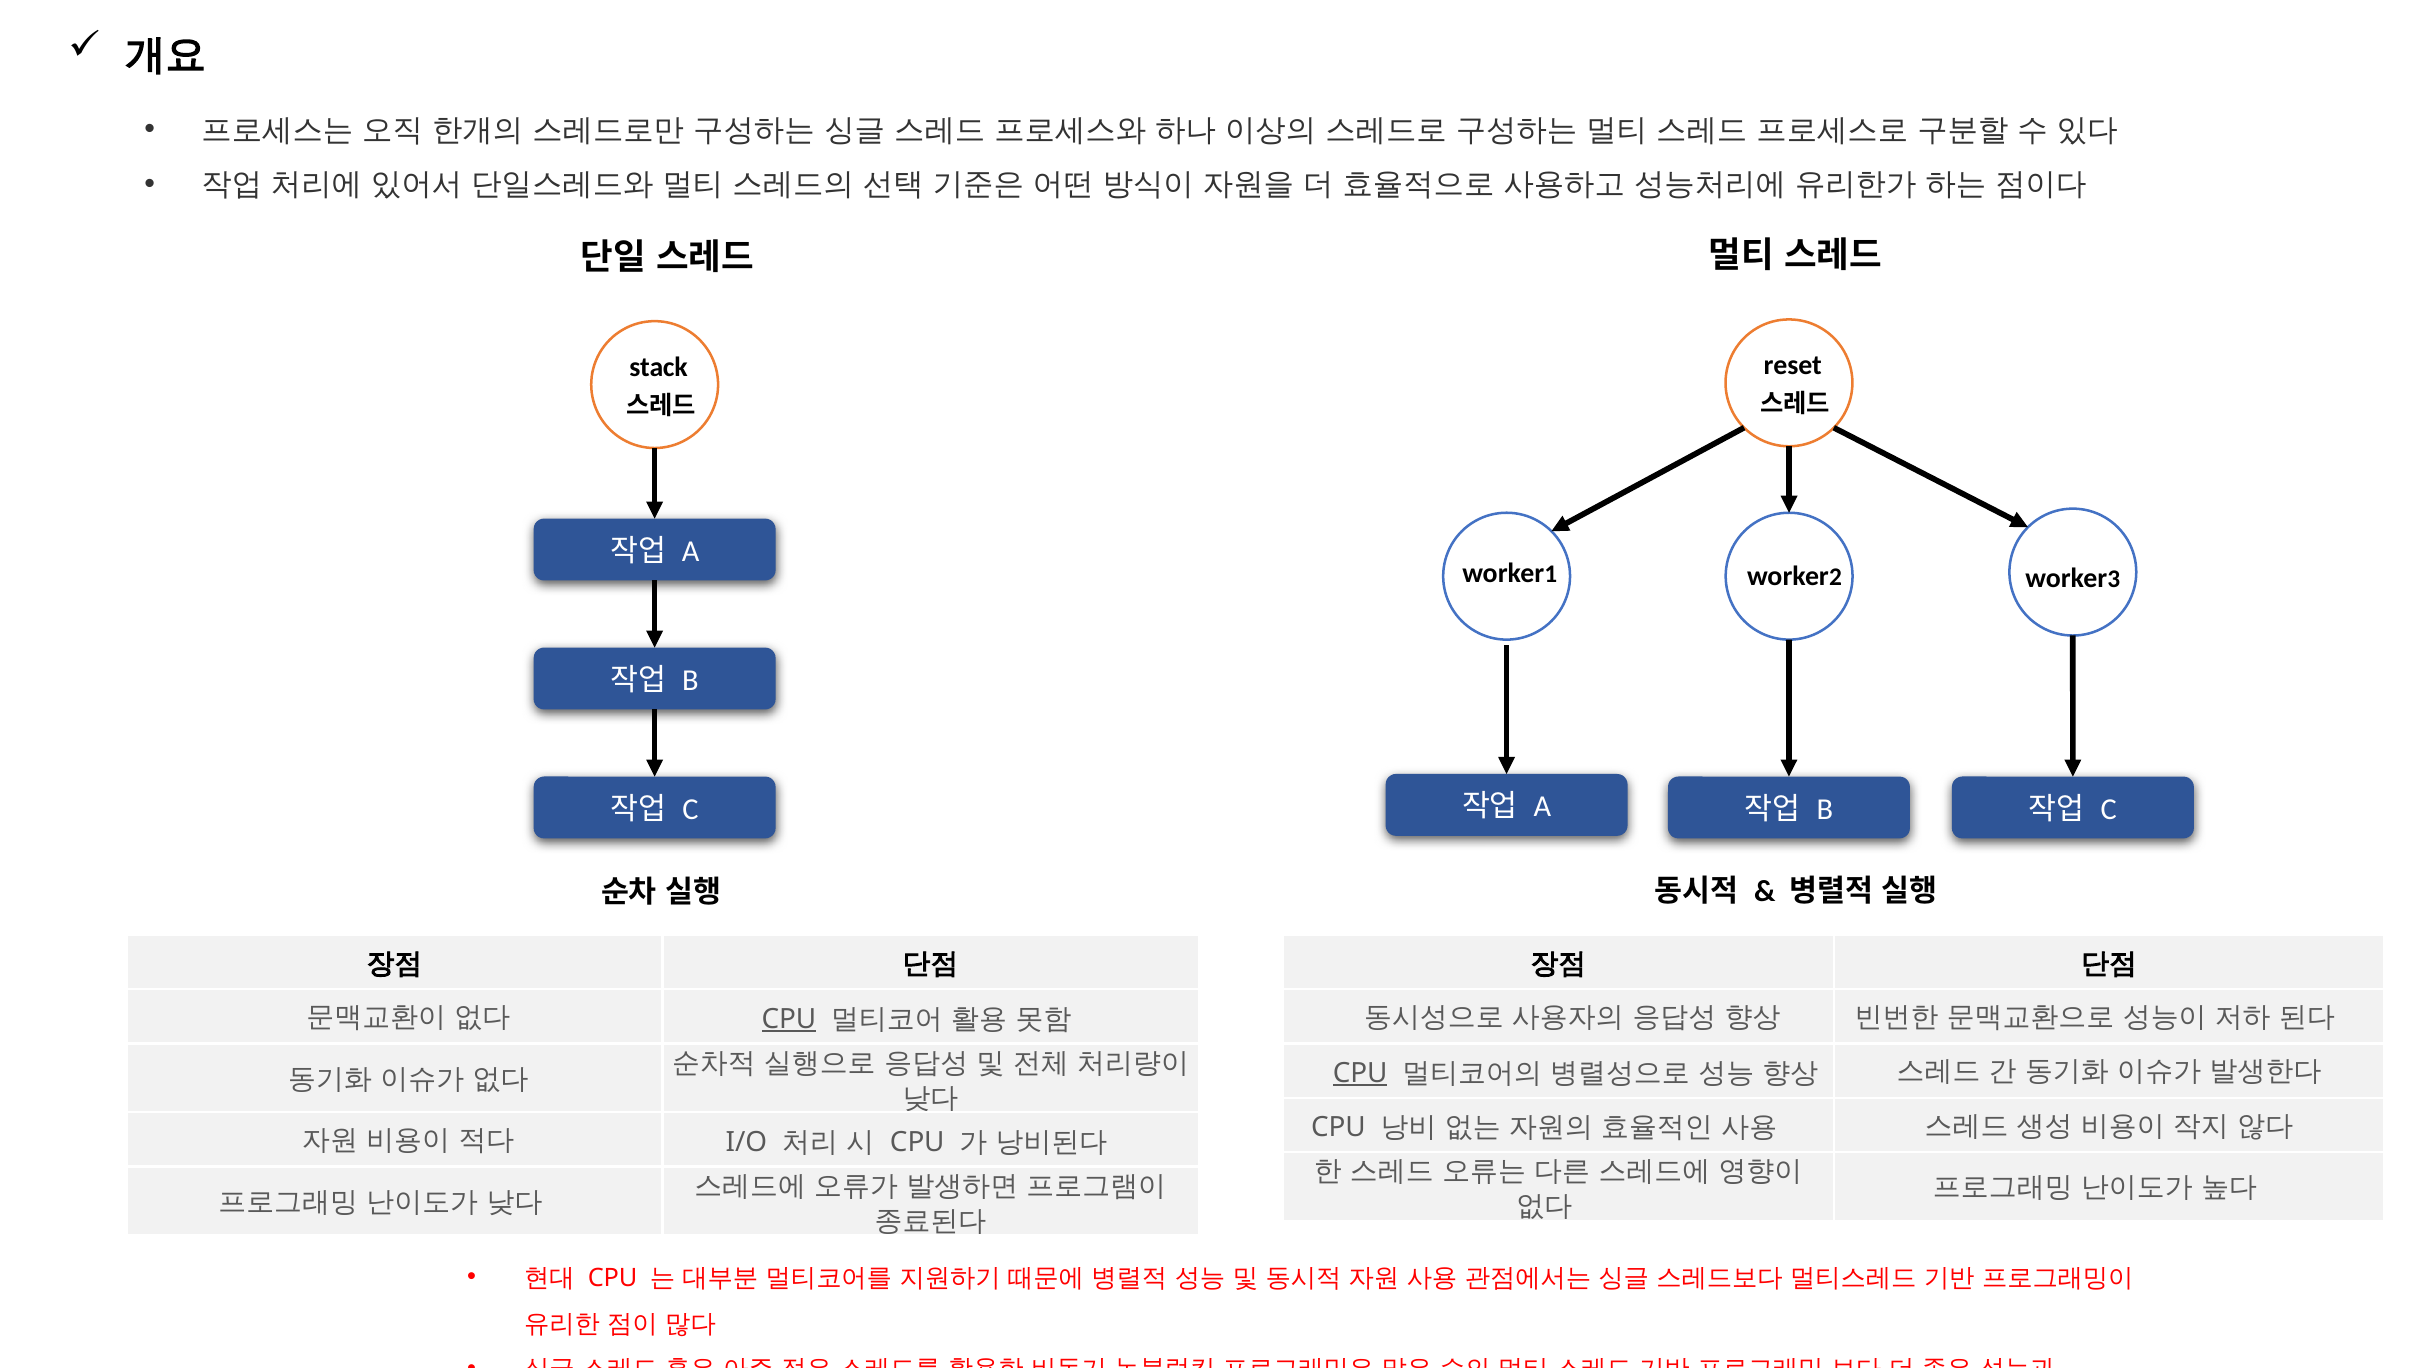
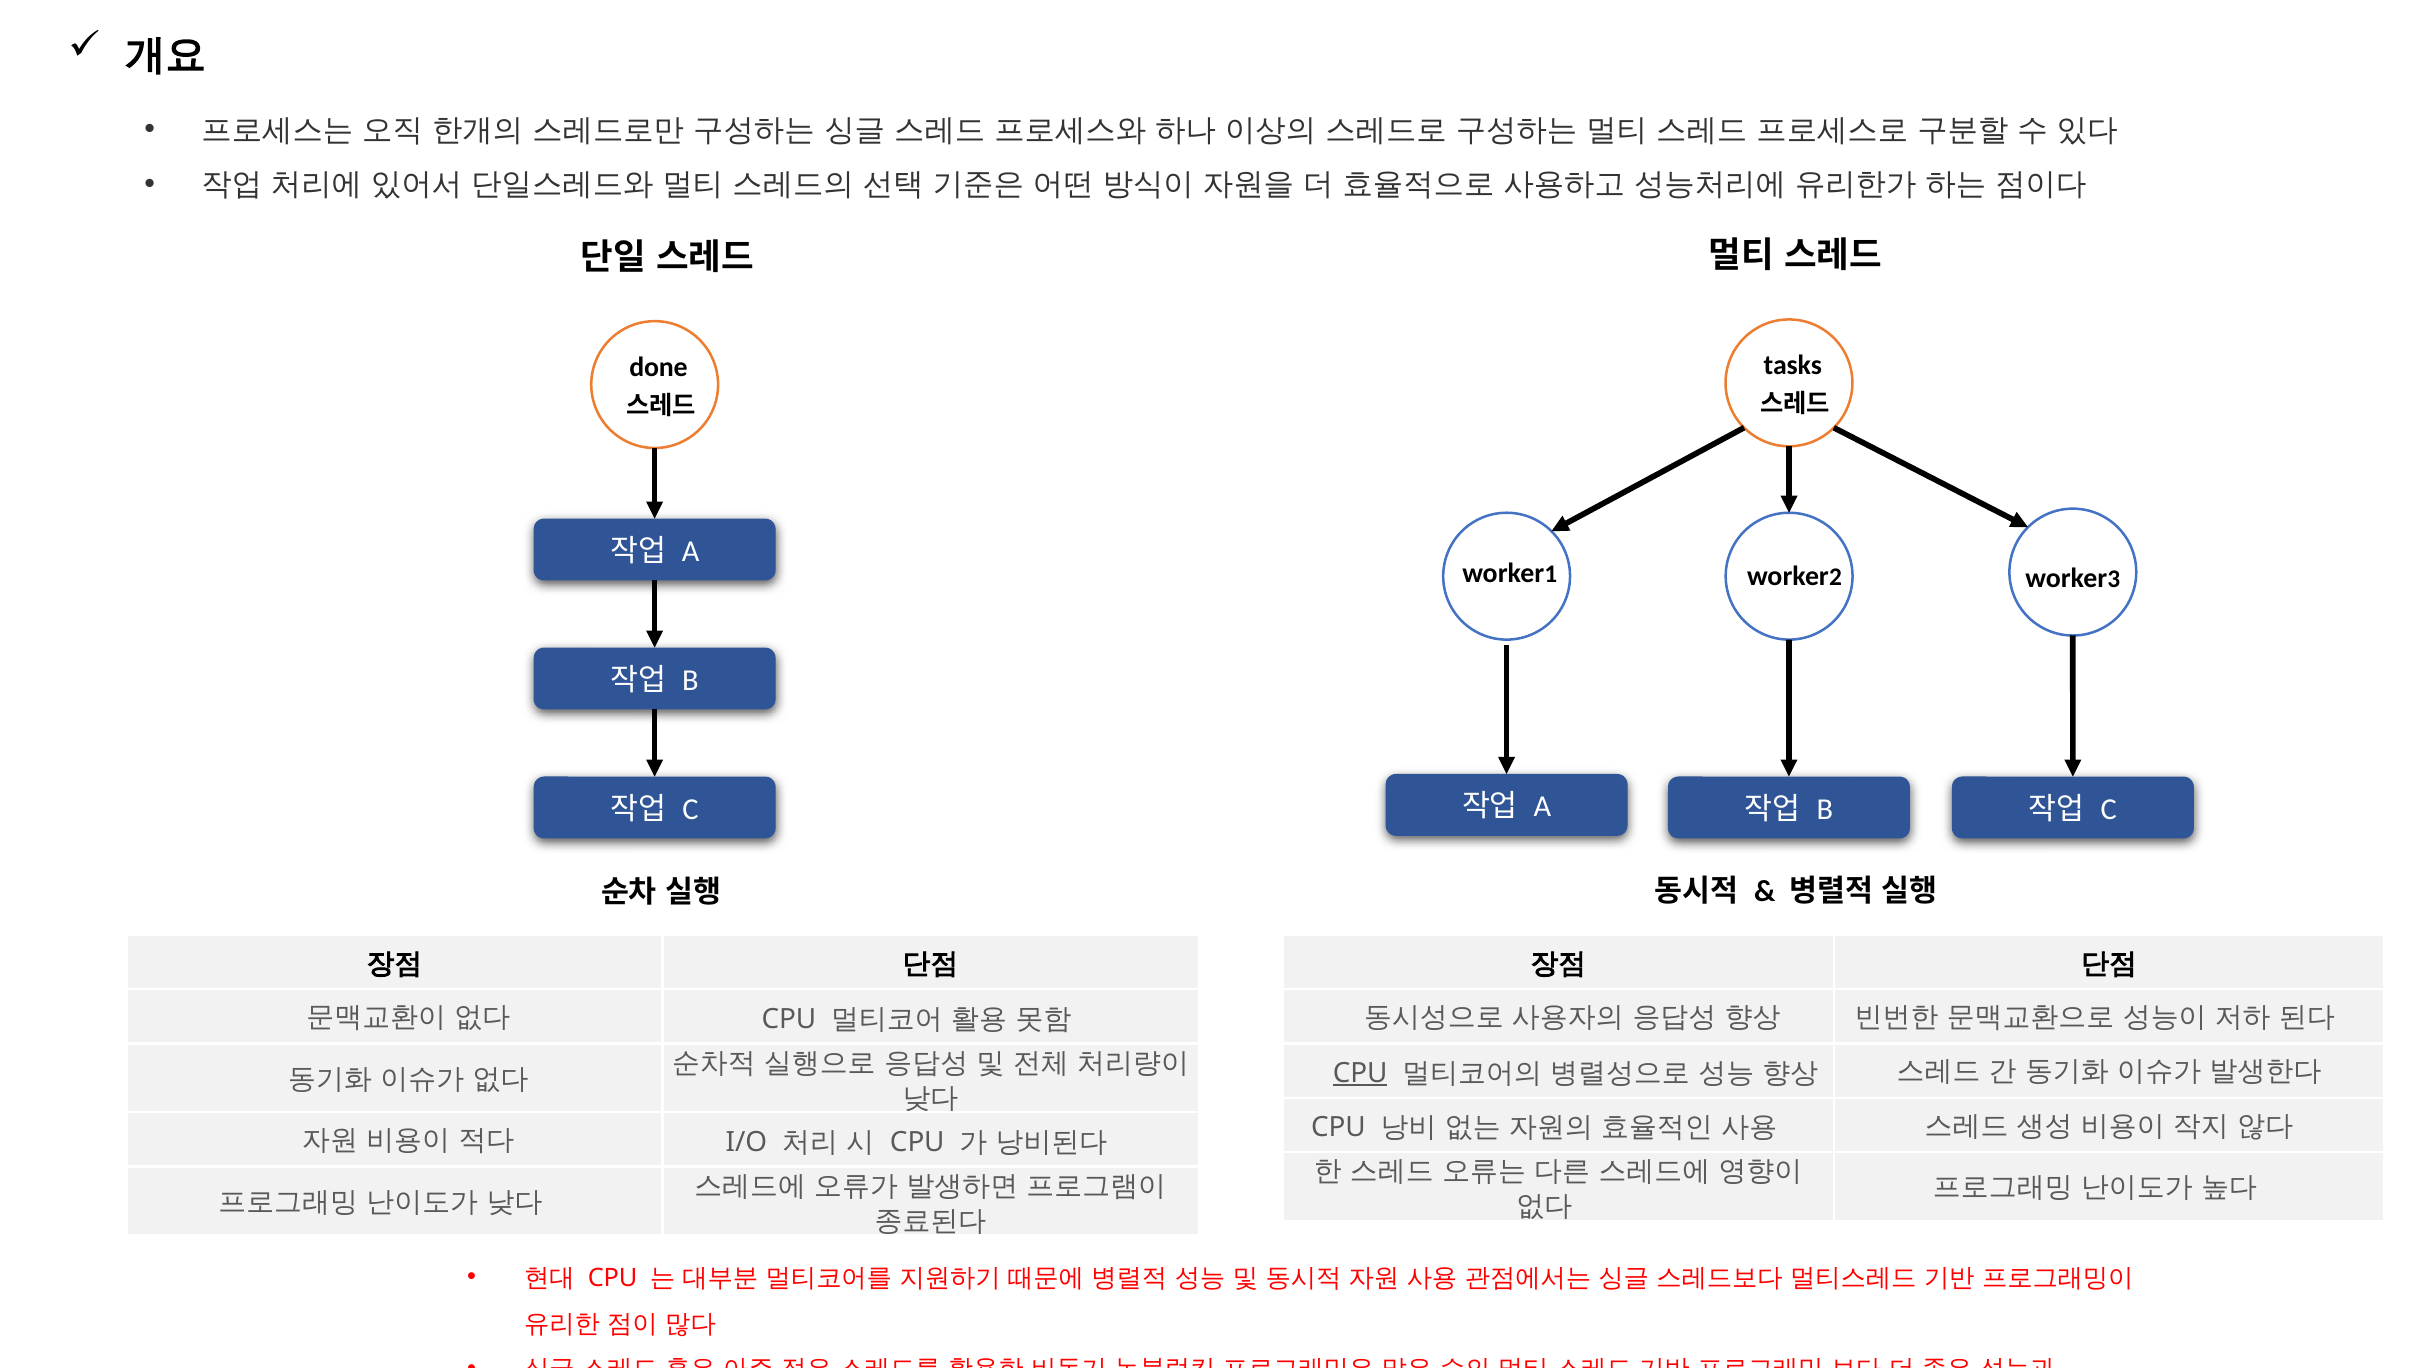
reset: reset -> tasks
stack: stack -> done
CPU at (789, 1019) underline: present -> none
